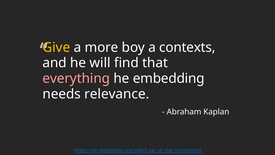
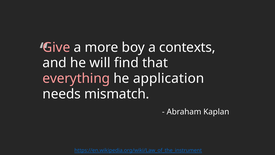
Give colour: yellow -> pink
embedding: embedding -> application
relevance: relevance -> mismatch
